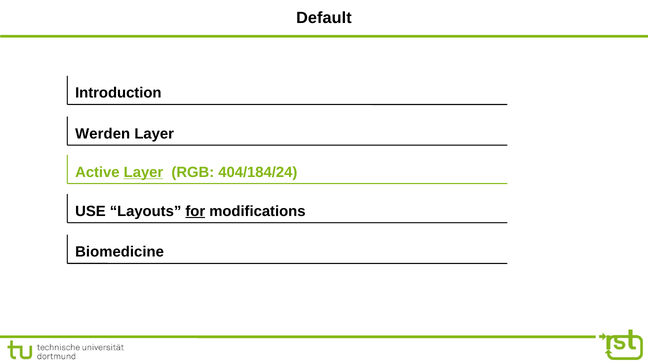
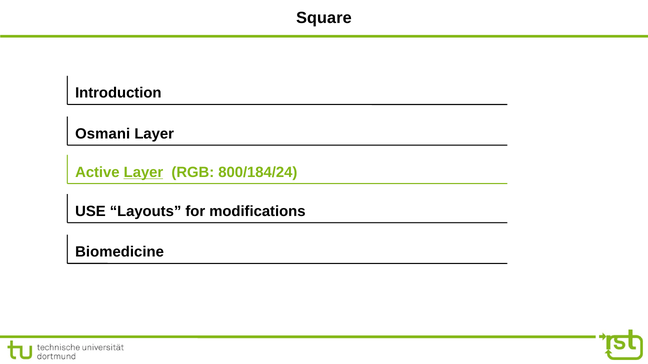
Default: Default -> Square
Werden: Werden -> Osmani
404/184/24: 404/184/24 -> 800/184/24
for underline: present -> none
